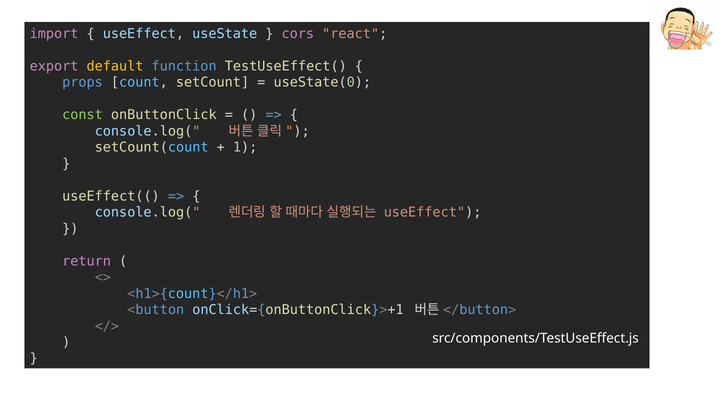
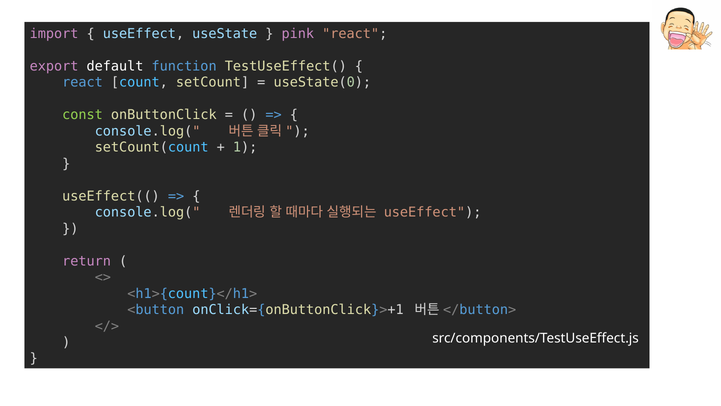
cors: cors -> pink
default colour: yellow -> white
props at (83, 82): props -> react
